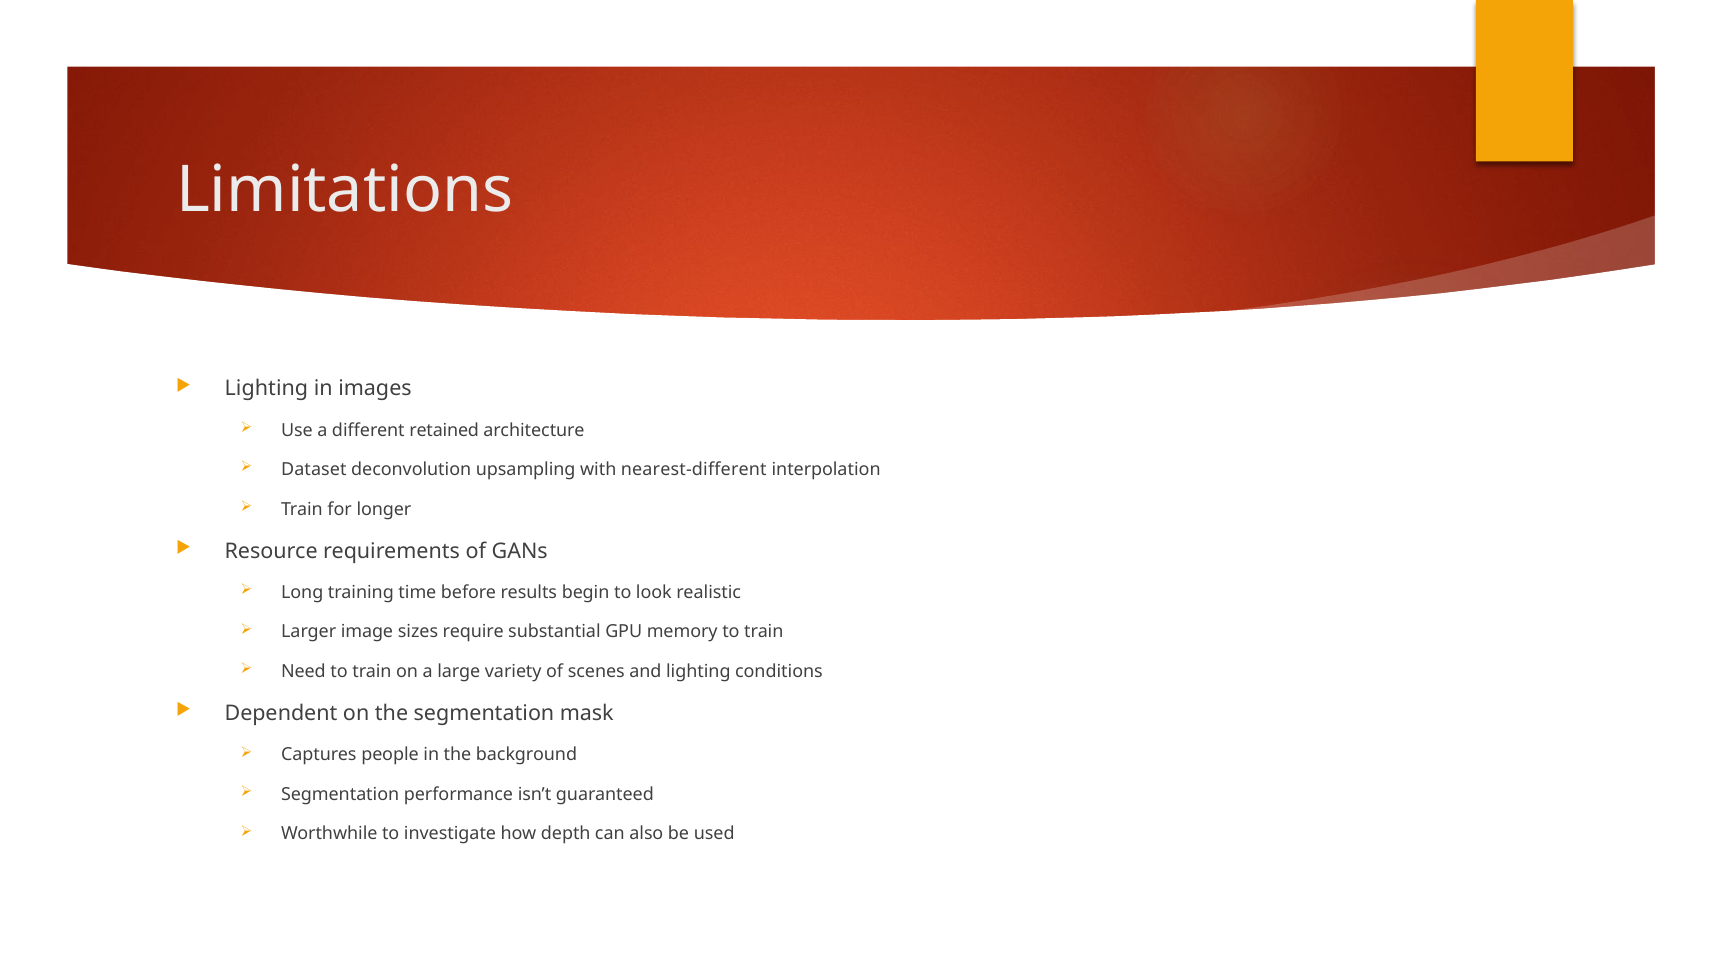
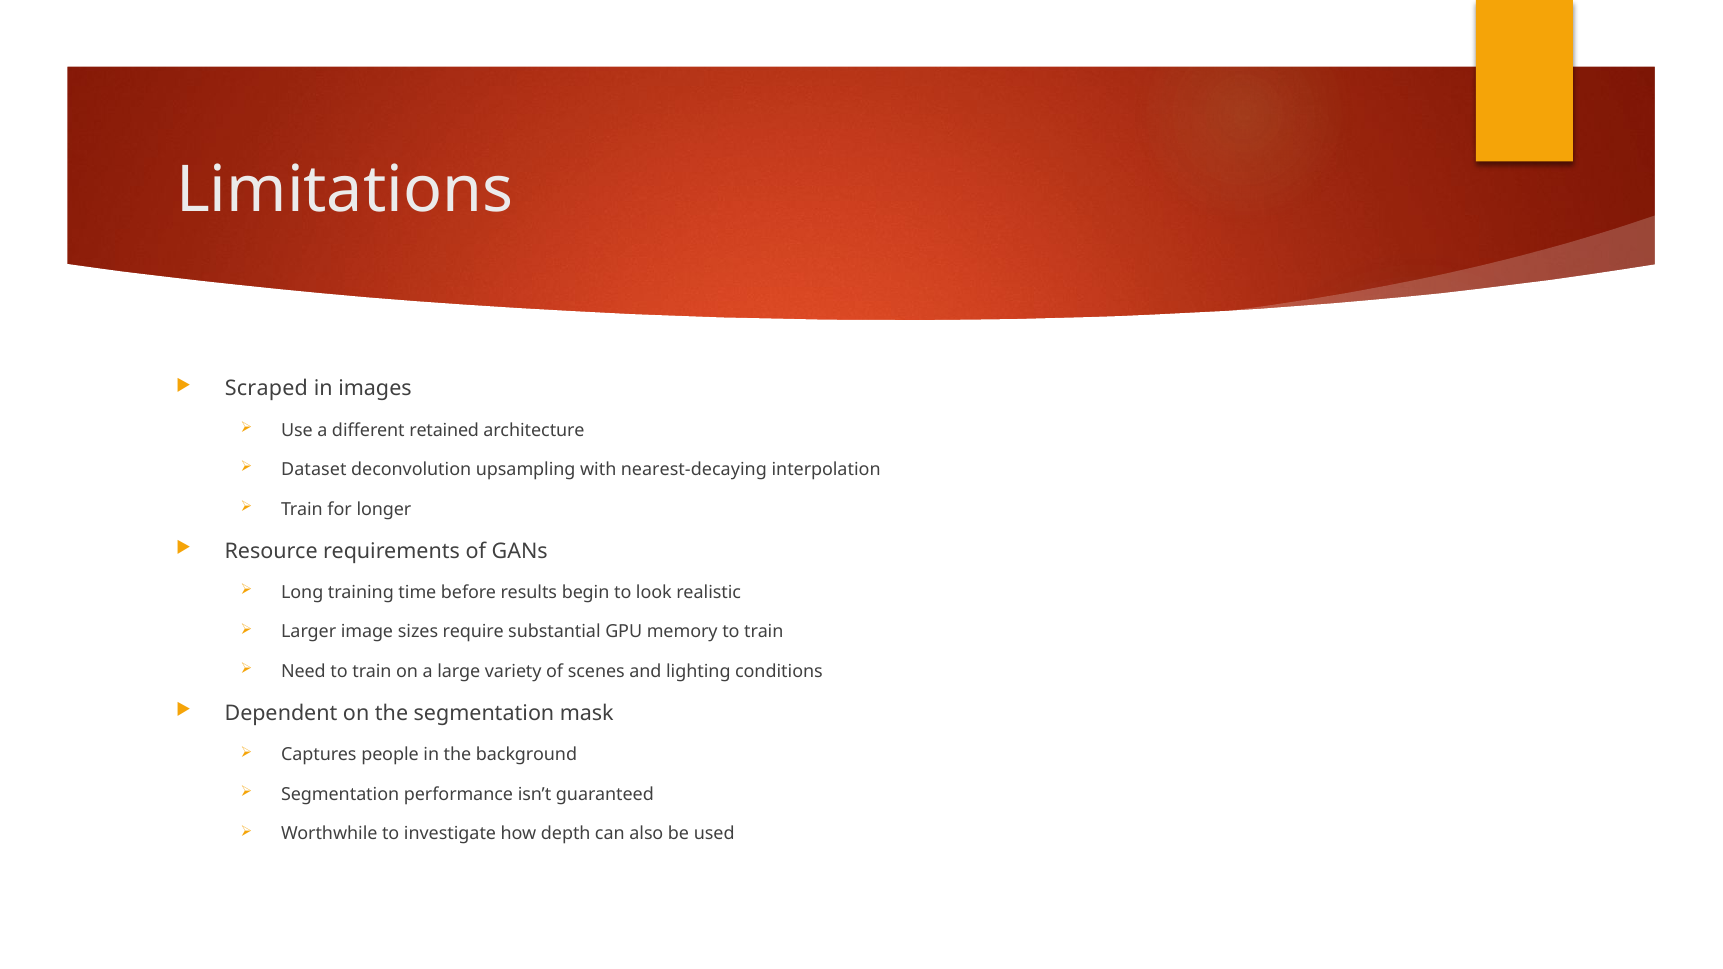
Lighting at (266, 389): Lighting -> Scraped
nearest-different: nearest-different -> nearest-decaying
